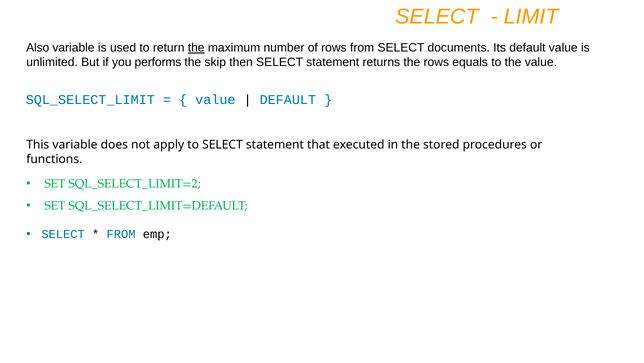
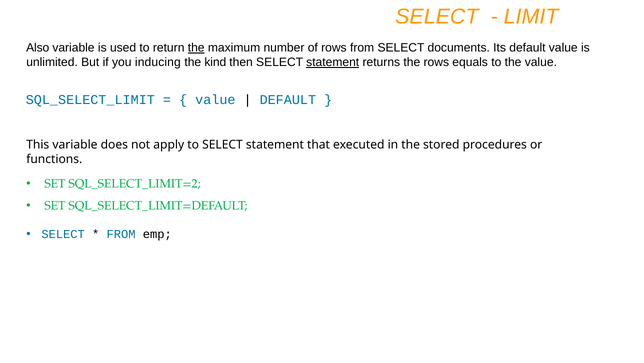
performs: performs -> inducing
skip: skip -> kind
statement at (333, 62) underline: none -> present
